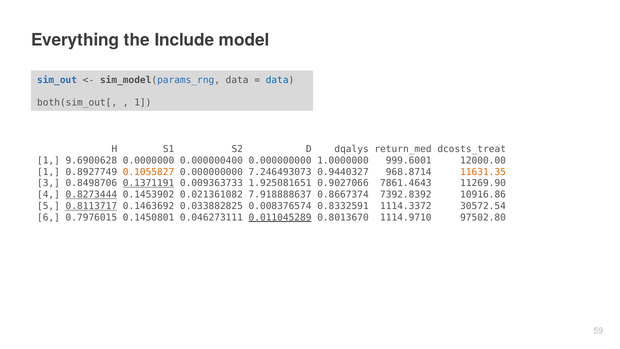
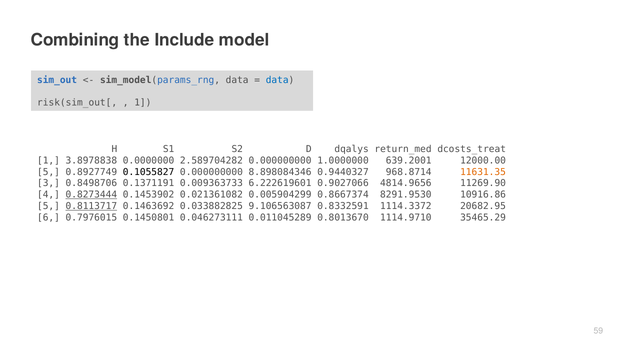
Everything: Everything -> Combining
both(sim_out[: both(sim_out[ -> risk(sim_out[
9.6900628: 9.6900628 -> 3.8978838
0.000000400: 0.000000400 -> 2.589704282
999.6001: 999.6001 -> 639.2001
1 at (49, 172): 1 -> 5
0.1055827 colour: orange -> black
7.246493073: 7.246493073 -> 8.898084346
0.1371191 underline: present -> none
1.925081651: 1.925081651 -> 6.222619601
7861.4643: 7861.4643 -> 4814.9656
7.918888637: 7.918888637 -> 0.005904299
7392.8392: 7392.8392 -> 8291.9530
0.008376574: 0.008376574 -> 9.106563087
30572.54: 30572.54 -> 20682.95
0.011045289 underline: present -> none
97502.80: 97502.80 -> 35465.29
